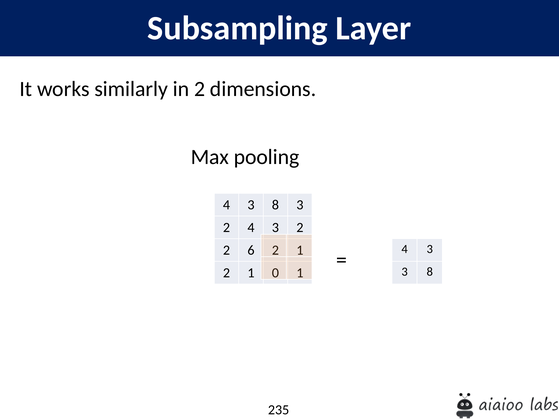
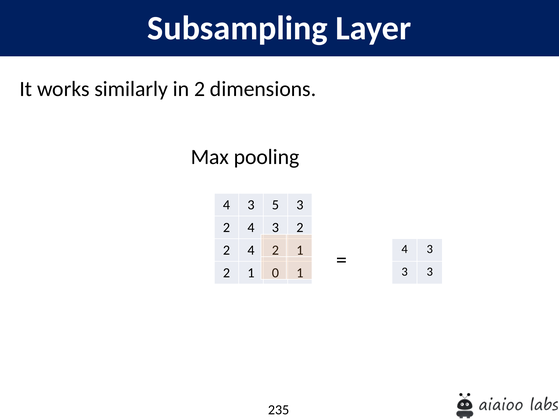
4 3 8: 8 -> 5
6 at (251, 250): 6 -> 4
8 at (430, 272): 8 -> 3
